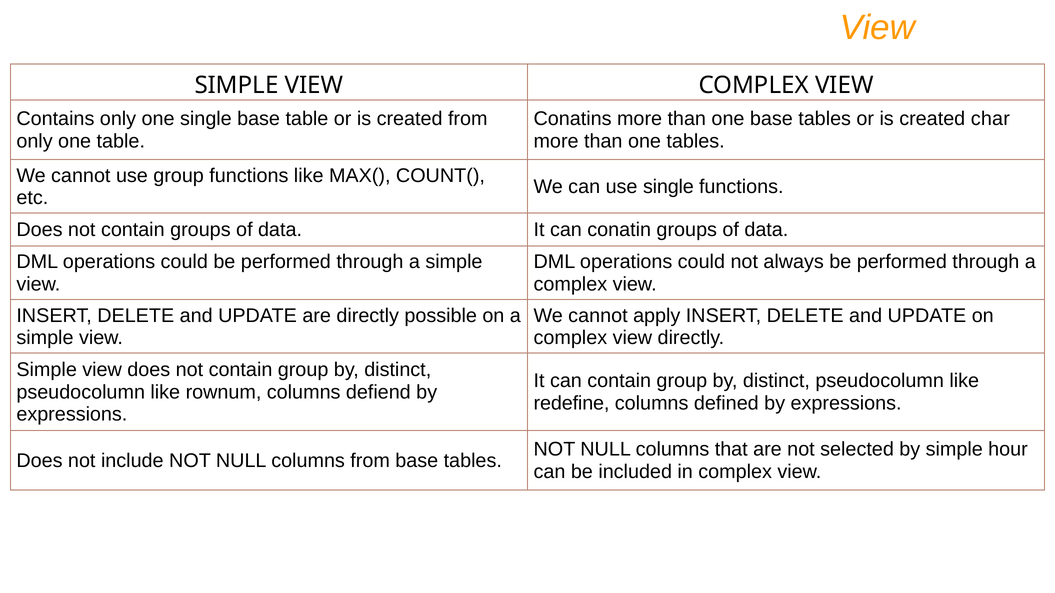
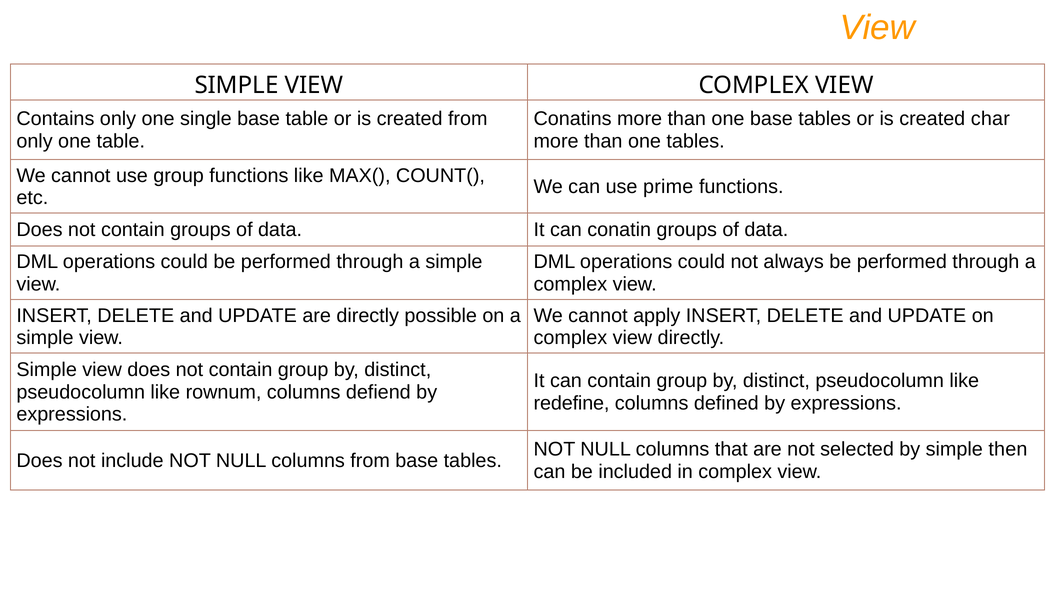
use single: single -> prime
hour: hour -> then
